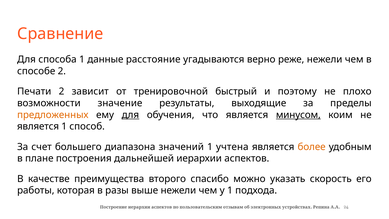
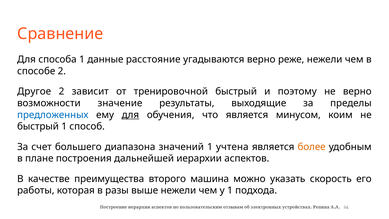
Печати: Печати -> Другое
не плохо: плохо -> верно
предложенных colour: orange -> blue
минусом underline: present -> none
является at (38, 126): является -> быстрый
спасибо: спасибо -> машина
